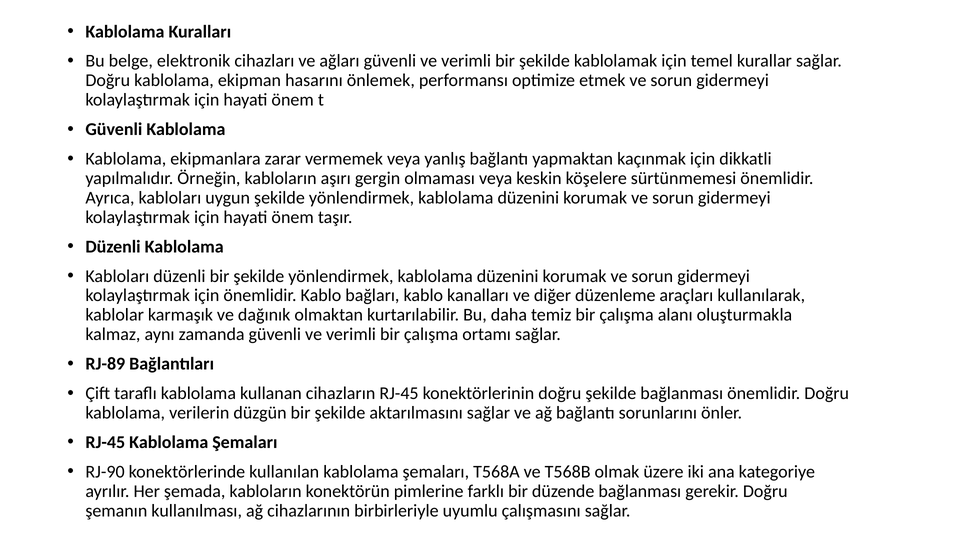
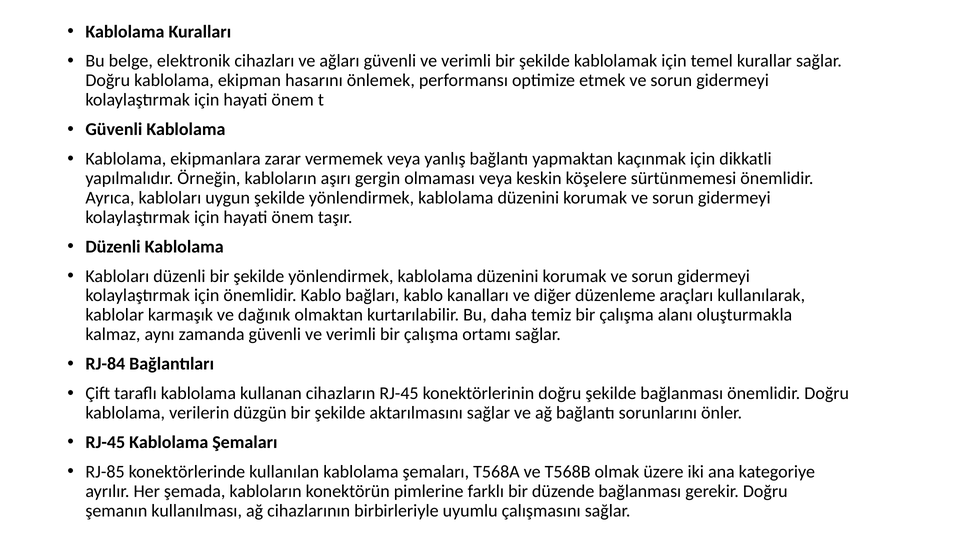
RJ-89: RJ-89 -> RJ-84
RJ-90: RJ-90 -> RJ-85
